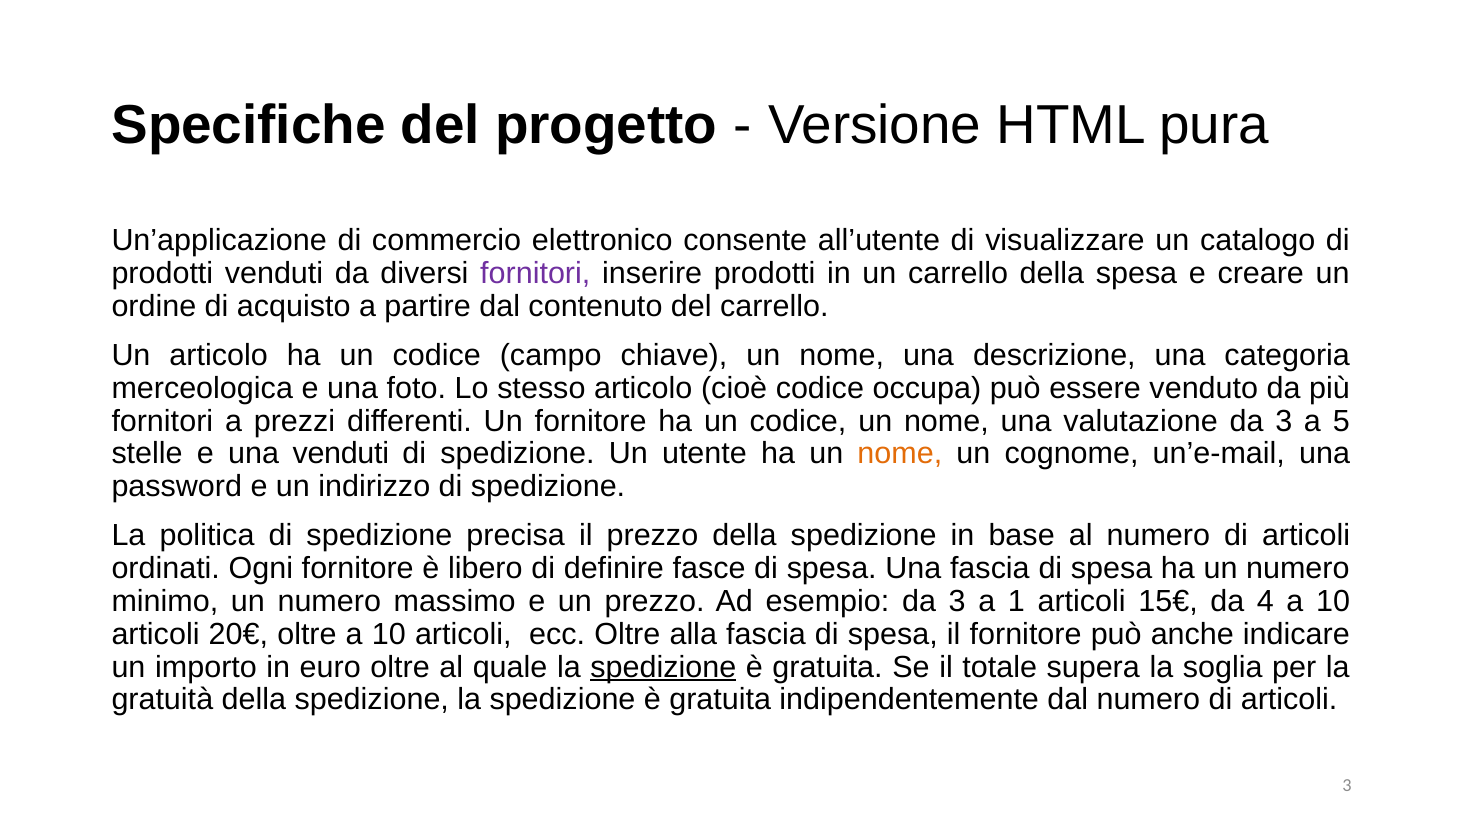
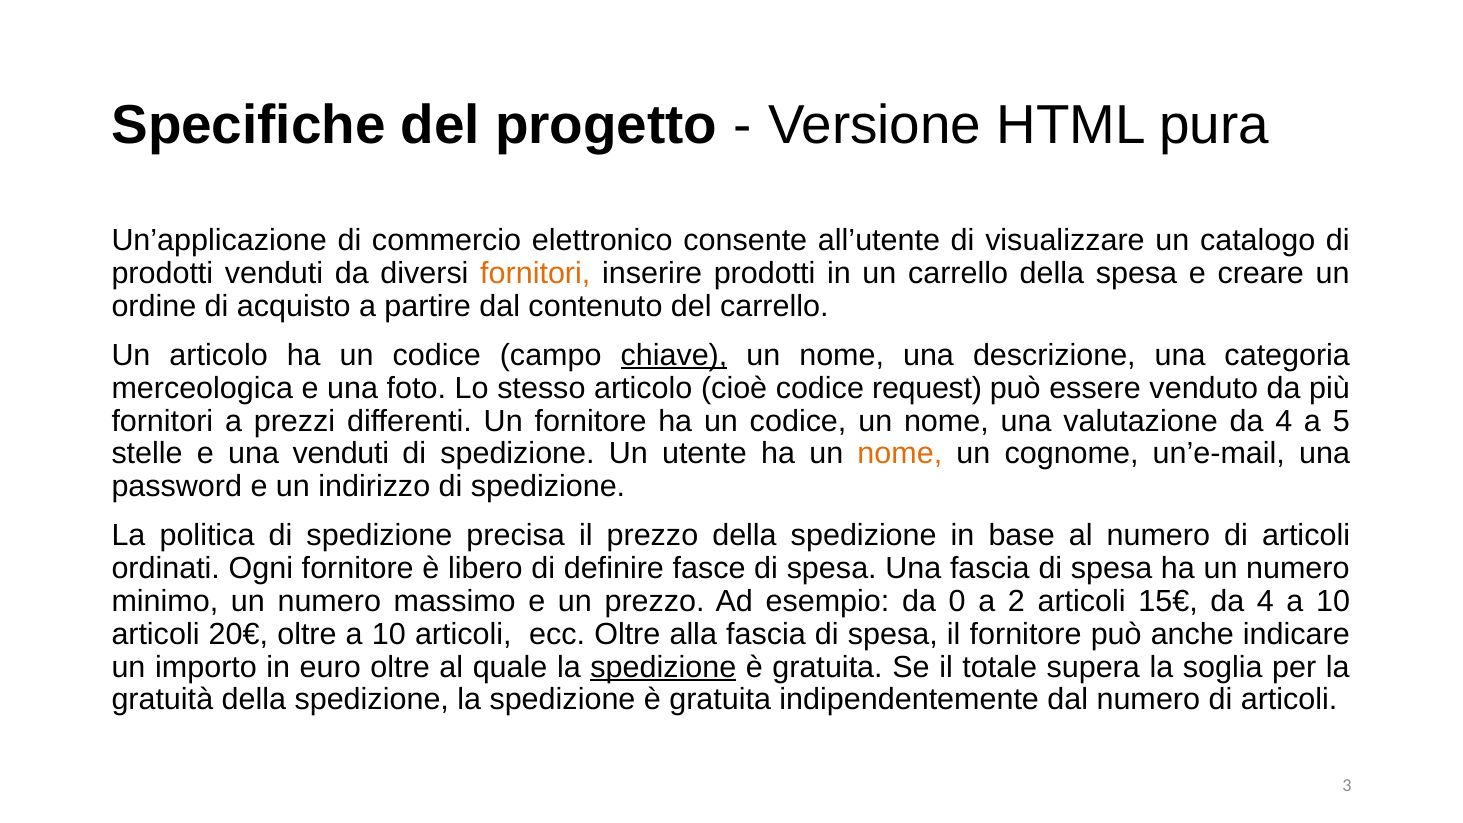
fornitori at (535, 274) colour: purple -> orange
chiave underline: none -> present
occupa: occupa -> request
valutazione da 3: 3 -> 4
esempio da 3: 3 -> 0
1: 1 -> 2
